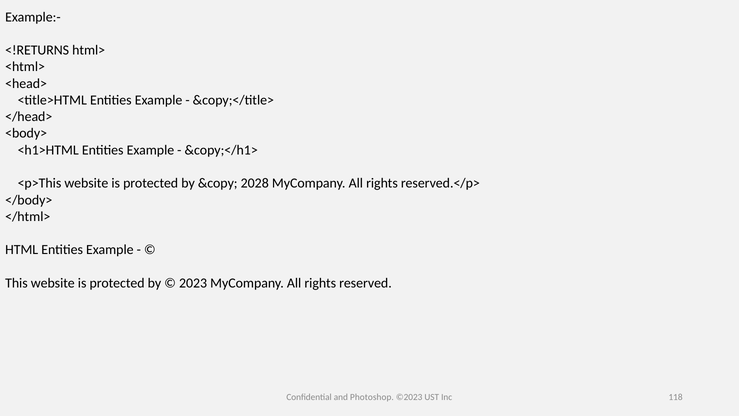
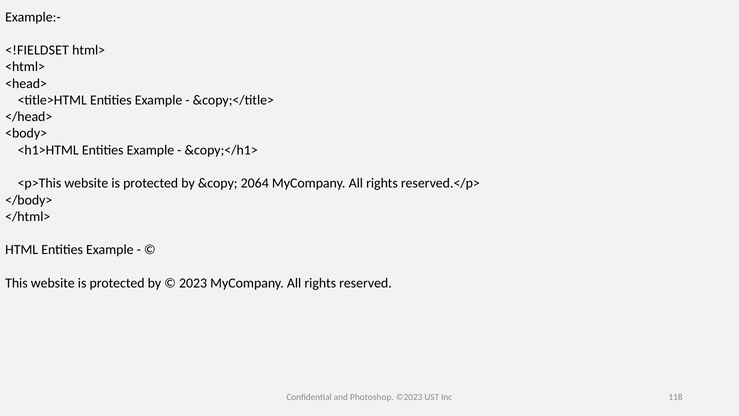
<!RETURNS: <!RETURNS -> <!FIELDSET
2028: 2028 -> 2064
